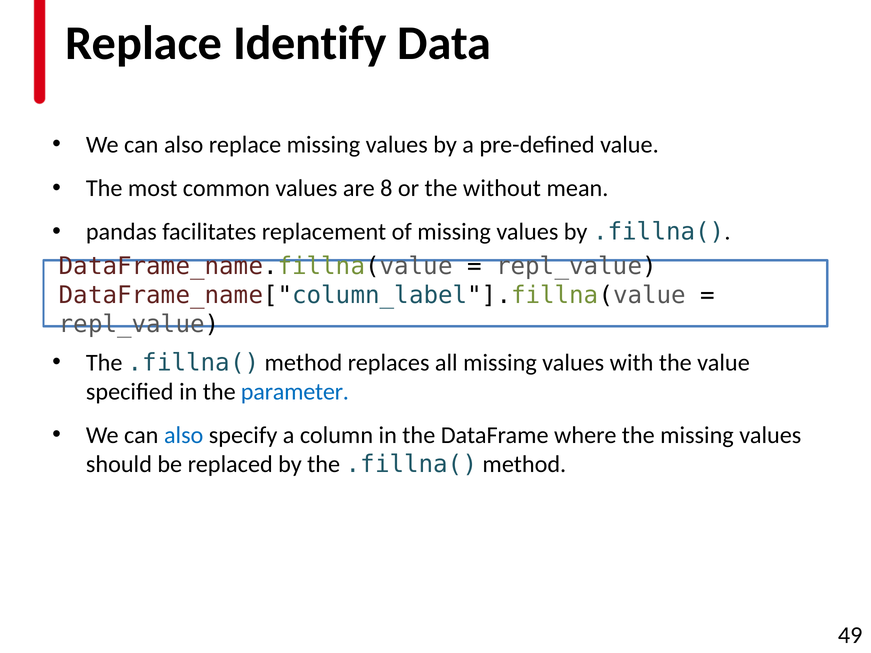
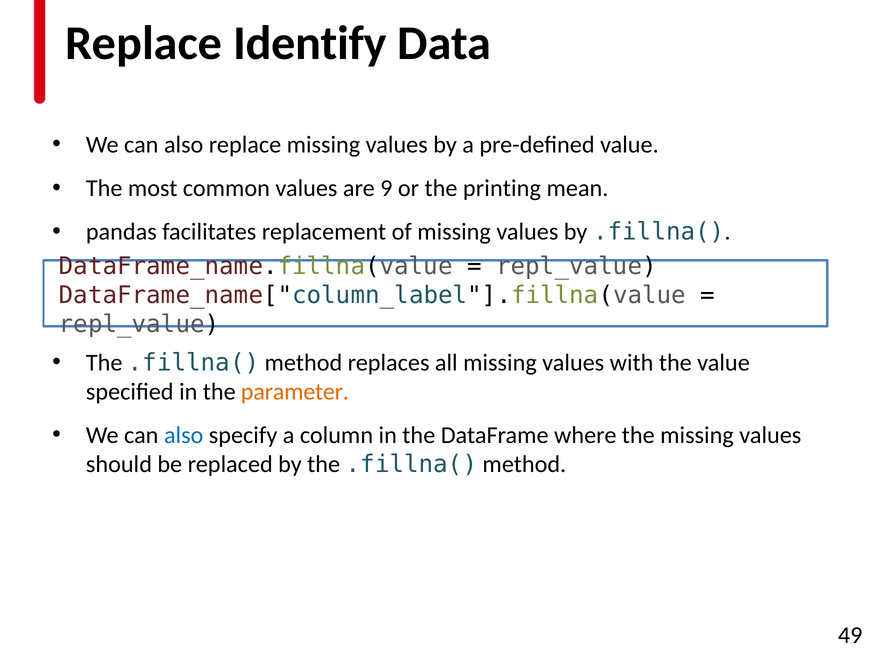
8: 8 -> 9
without: without -> printing
parameter colour: blue -> orange
